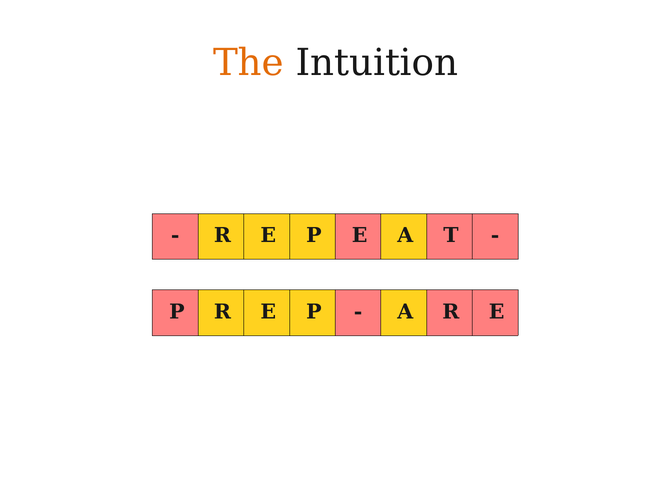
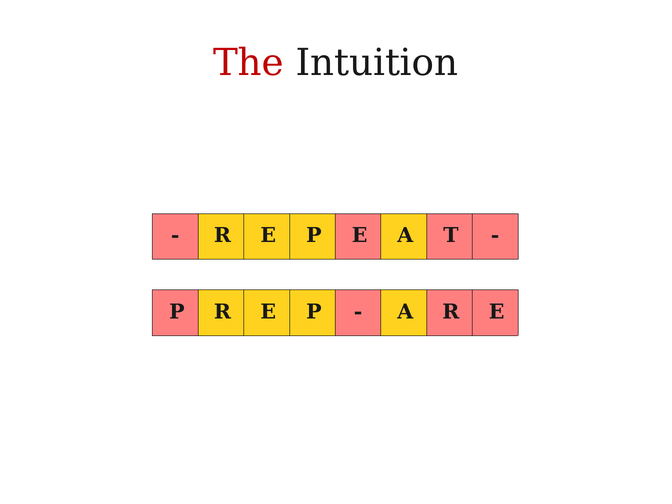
The colour: orange -> red
